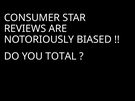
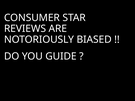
TOTAL: TOTAL -> GUIDE
